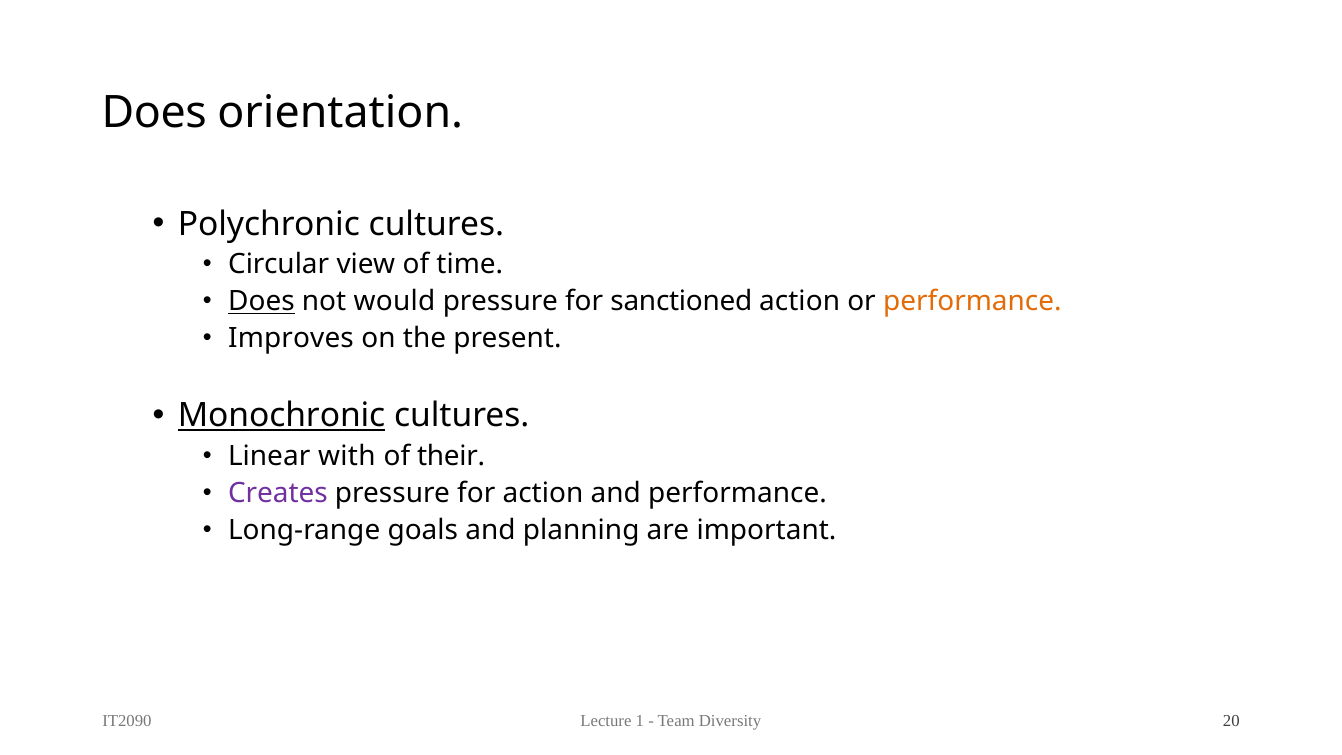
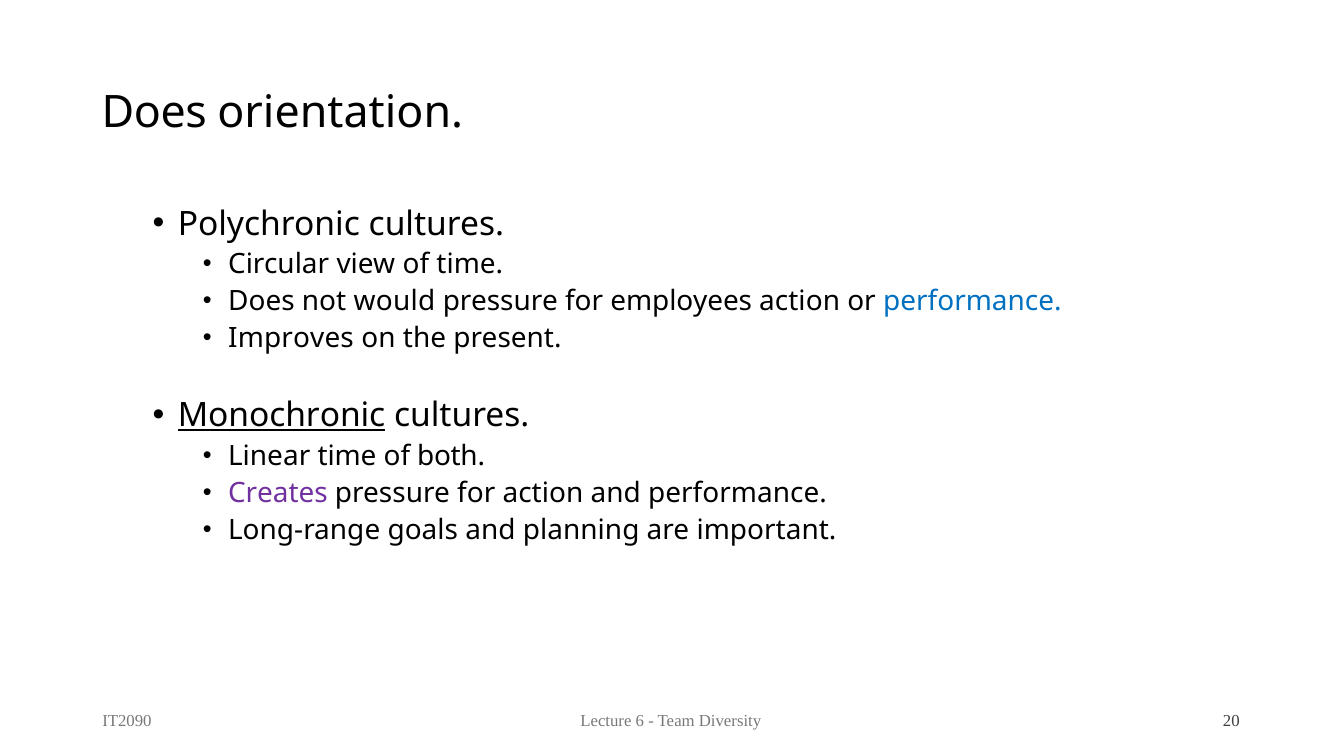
Does at (261, 301) underline: present -> none
sanctioned: sanctioned -> employees
performance at (972, 301) colour: orange -> blue
Linear with: with -> time
their: their -> both
1: 1 -> 6
